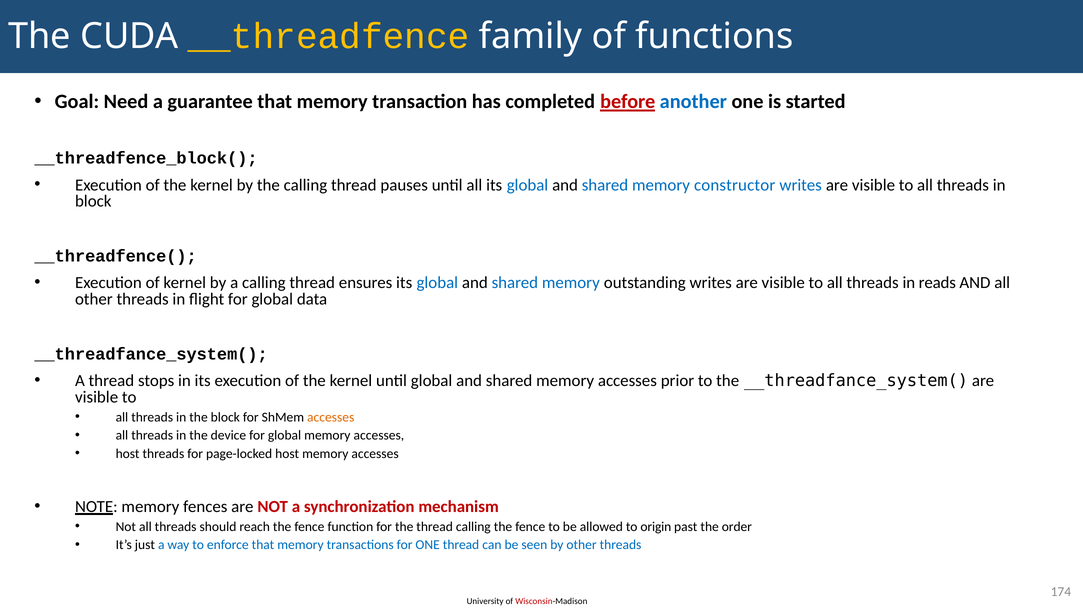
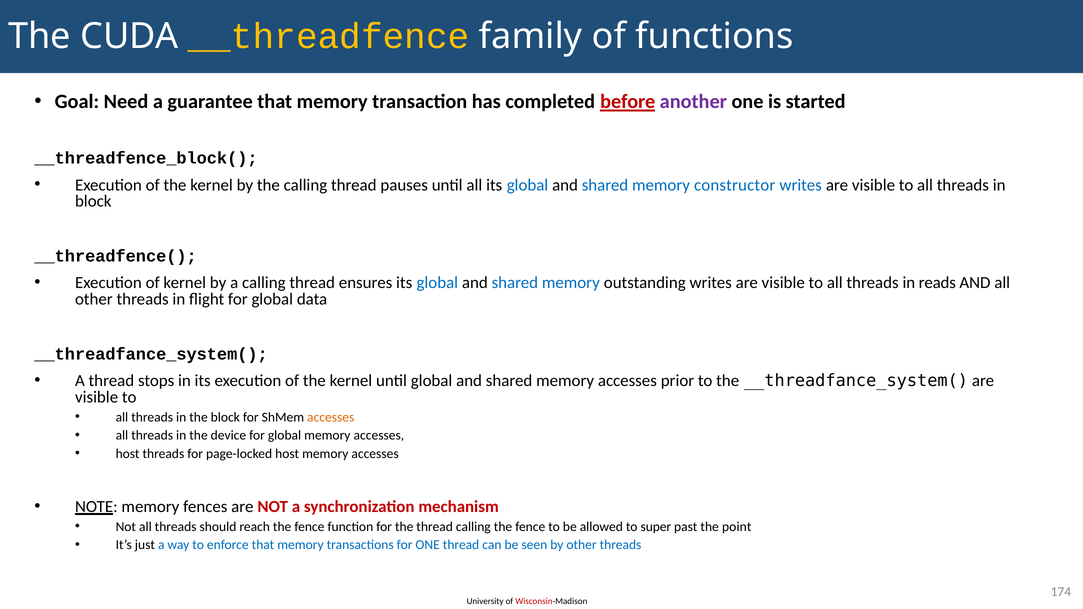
another colour: blue -> purple
origin: origin -> super
order: order -> point
